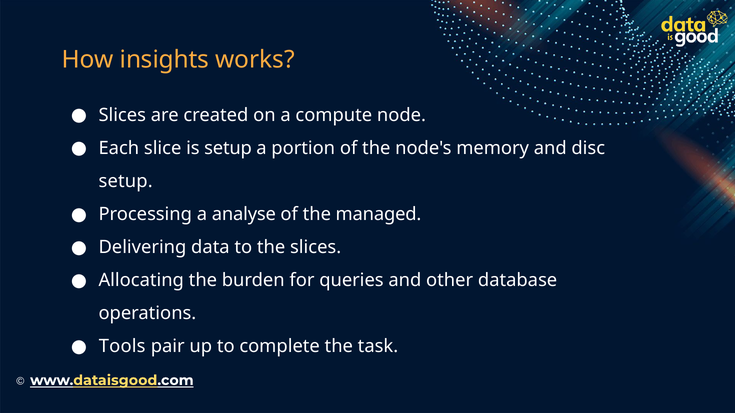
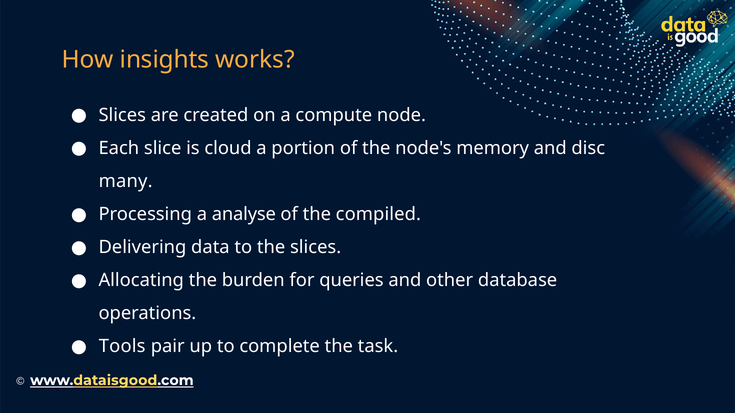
is setup: setup -> cloud
setup at (126, 181): setup -> many
managed: managed -> compiled
